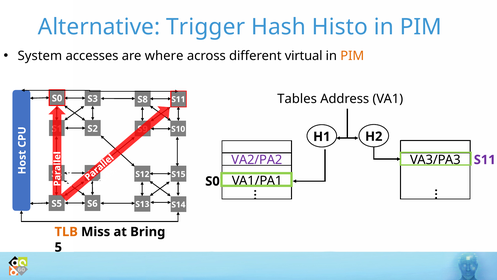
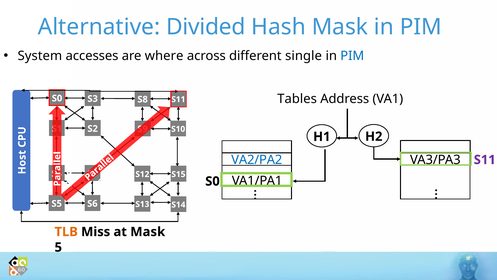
Trigger: Trigger -> Divided
Hash Histo: Histo -> Mask
virtual: virtual -> single
PIM at (352, 56) colour: orange -> blue
VA2/PA2 colour: purple -> blue
at Bring: Bring -> Mask
